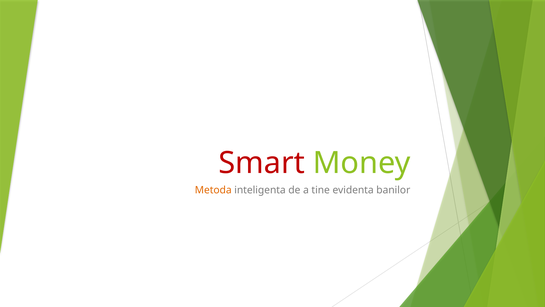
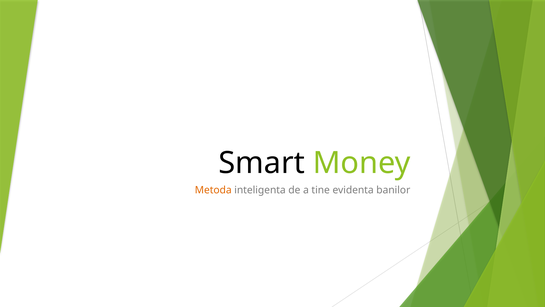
Smart colour: red -> black
